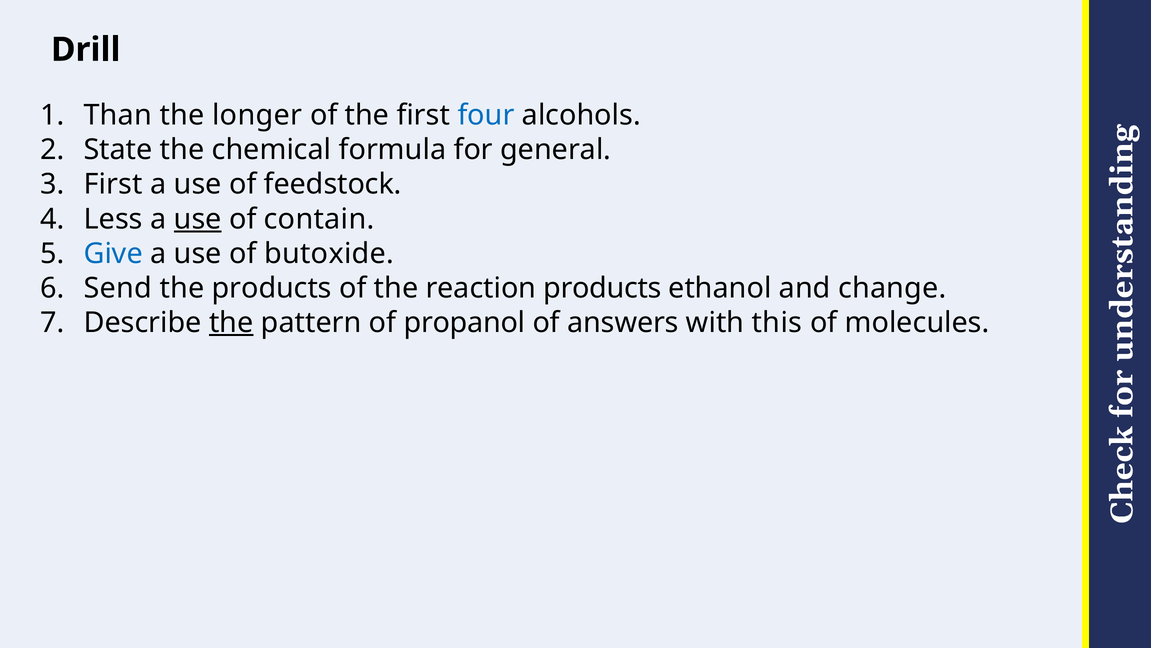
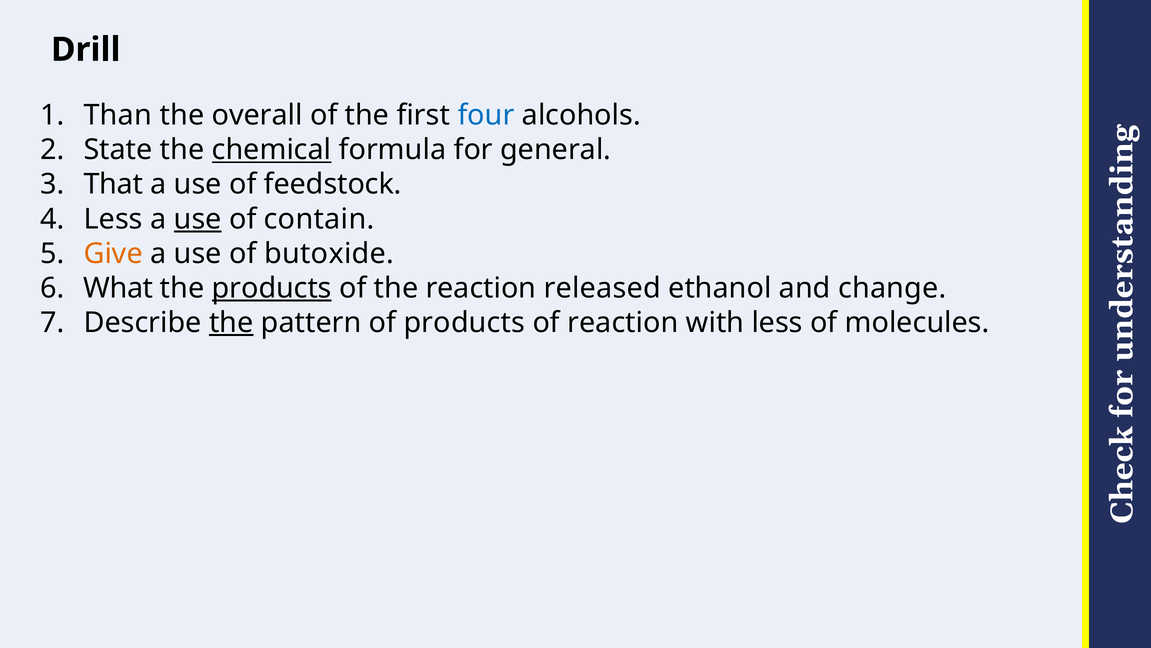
longer: longer -> overall
chemical underline: none -> present
First at (113, 184): First -> That
Give colour: blue -> orange
Send: Send -> What
products at (272, 288) underline: none -> present
reaction products: products -> released
of propanol: propanol -> products
of answers: answers -> reaction
with this: this -> less
